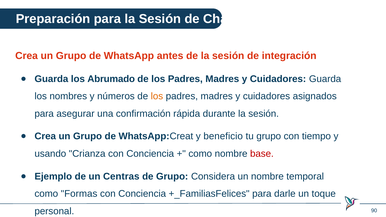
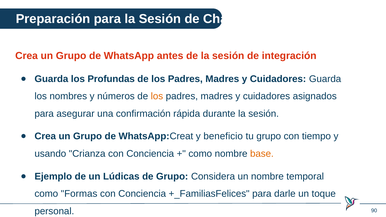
Abrumado: Abrumado -> Profundas
base colour: red -> orange
Centras: Centras -> Lúdicas
